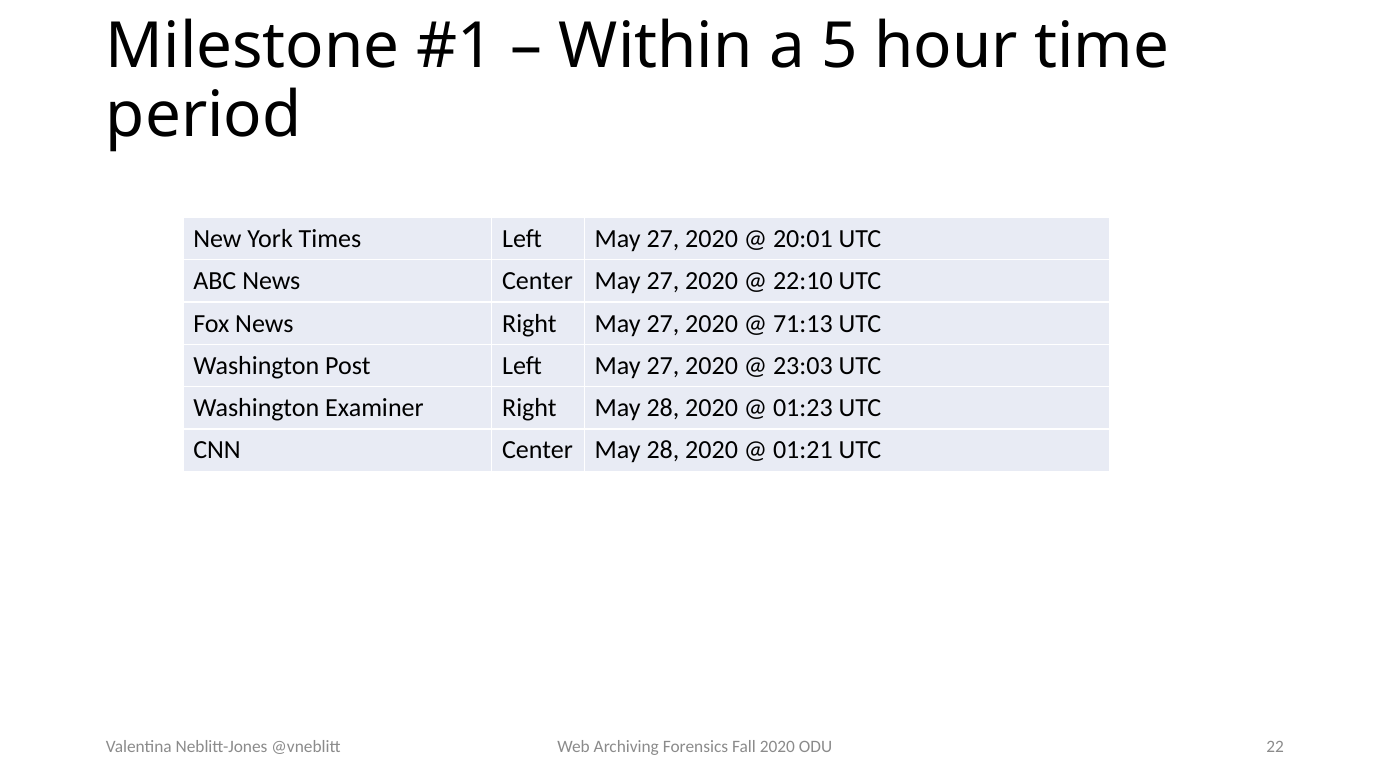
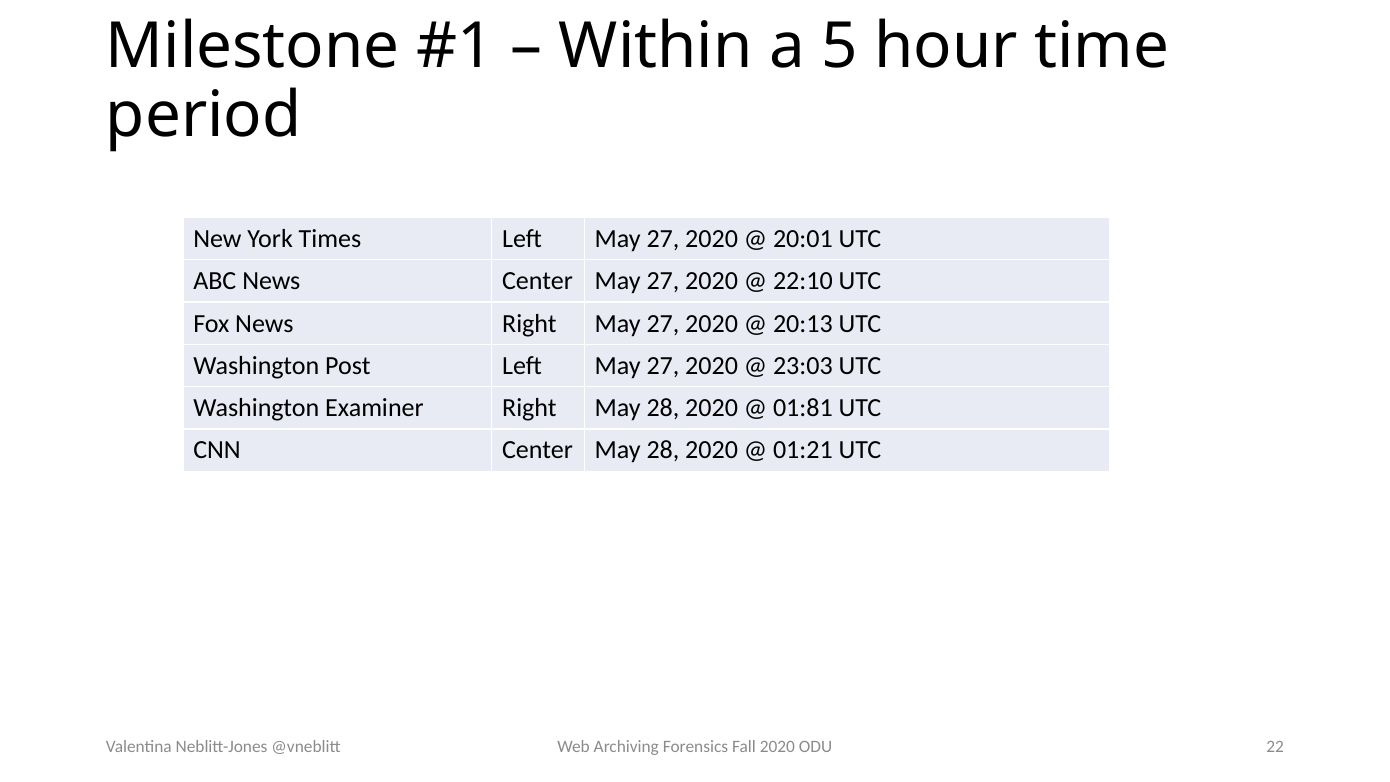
71:13: 71:13 -> 20:13
01:23: 01:23 -> 01:81
